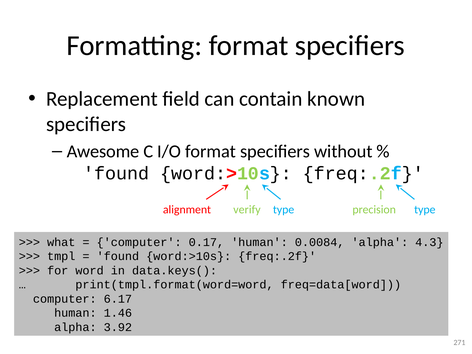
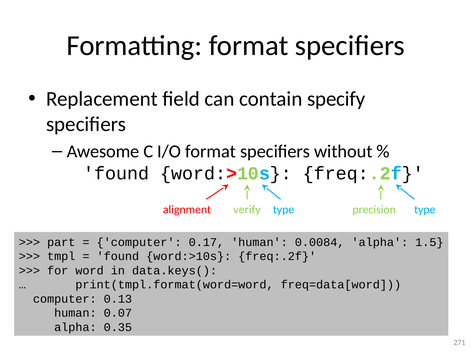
known: known -> specify
what: what -> part
4.3: 4.3 -> 1.5
6.17: 6.17 -> 0.13
1.46: 1.46 -> 0.07
3.92: 3.92 -> 0.35
